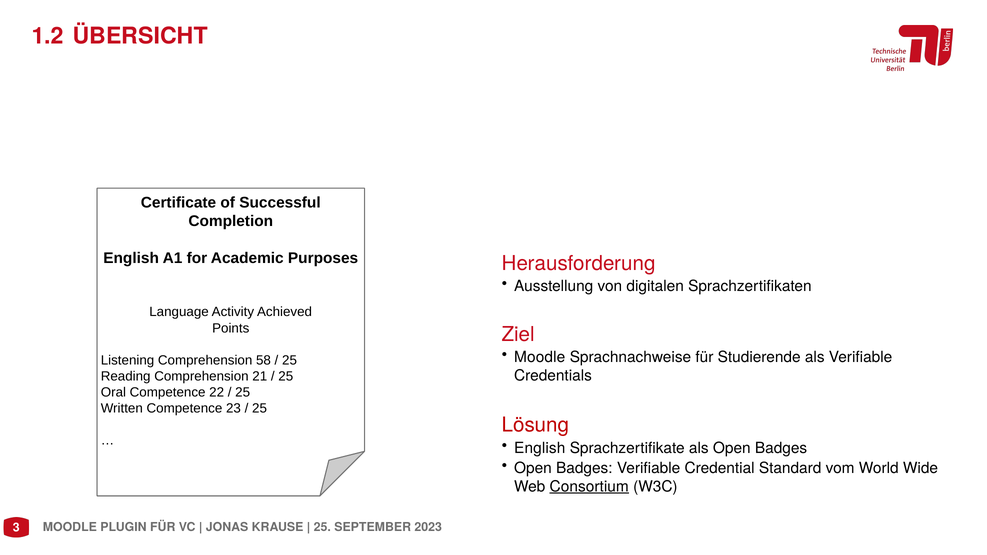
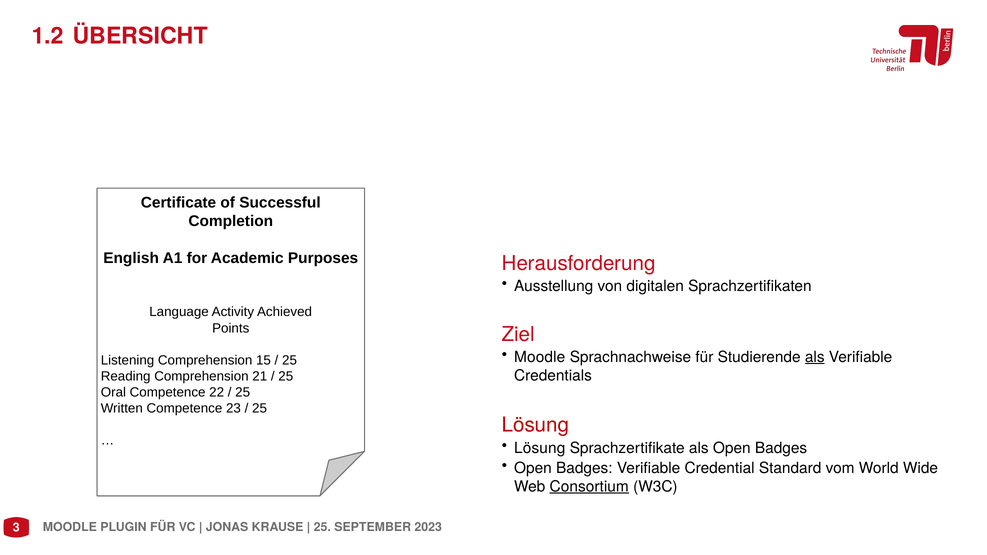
als at (815, 357) underline: none -> present
58: 58 -> 15
English at (540, 448): English -> Lösung
